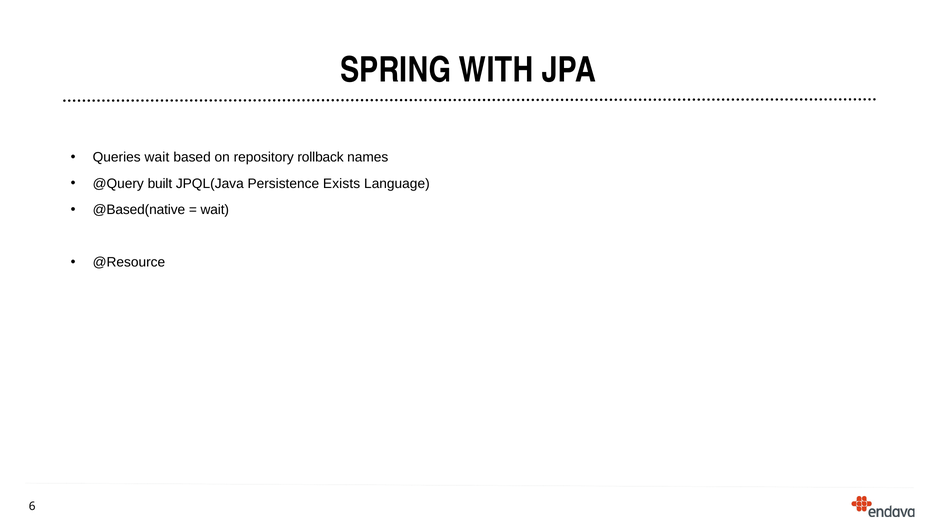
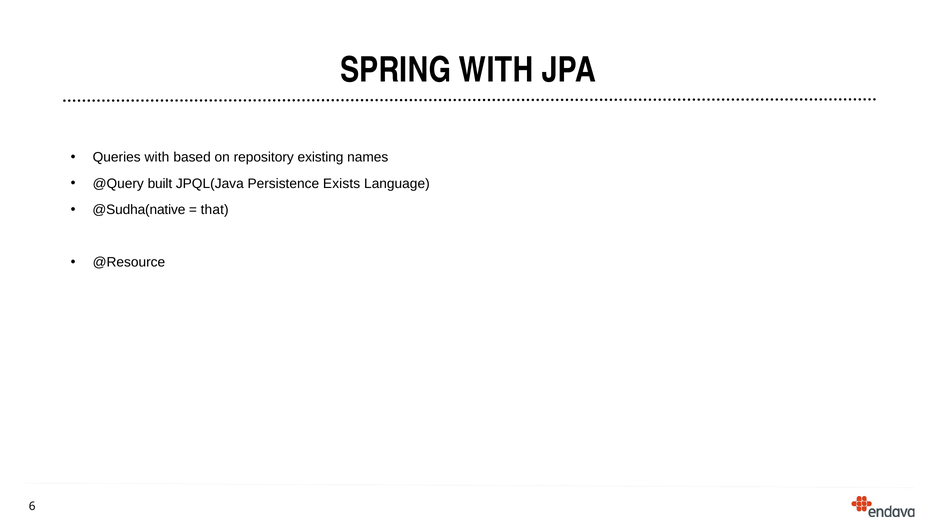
Queries wait: wait -> with
rollback: rollback -> existing
@Based(native: @Based(native -> @Sudha(native
wait at (215, 210): wait -> that
